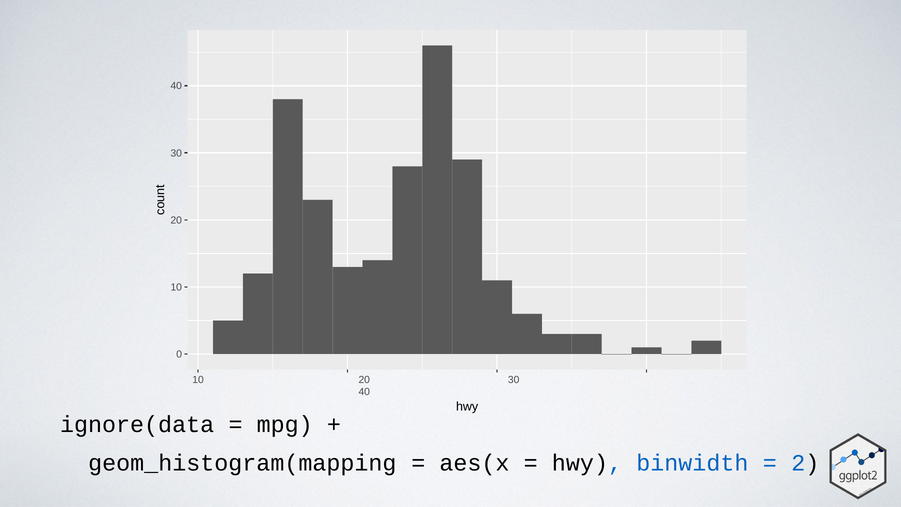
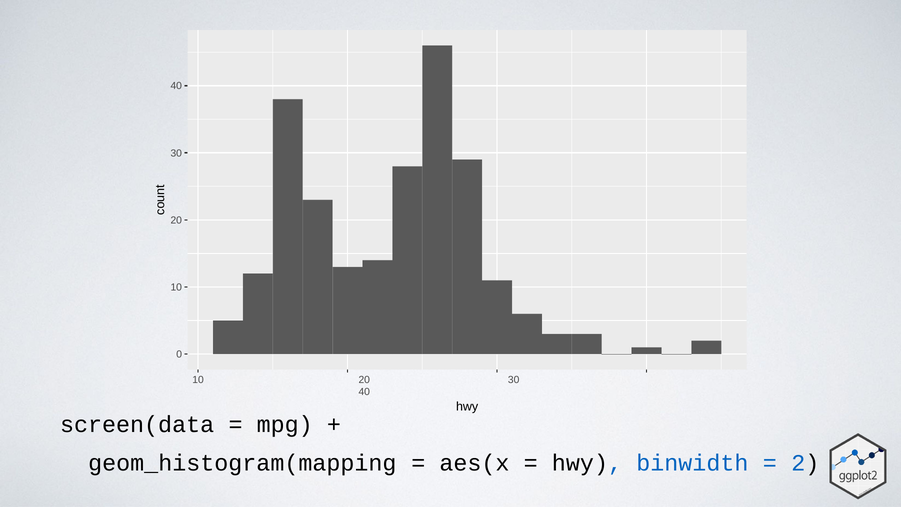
ignore(data: ignore(data -> screen(data
